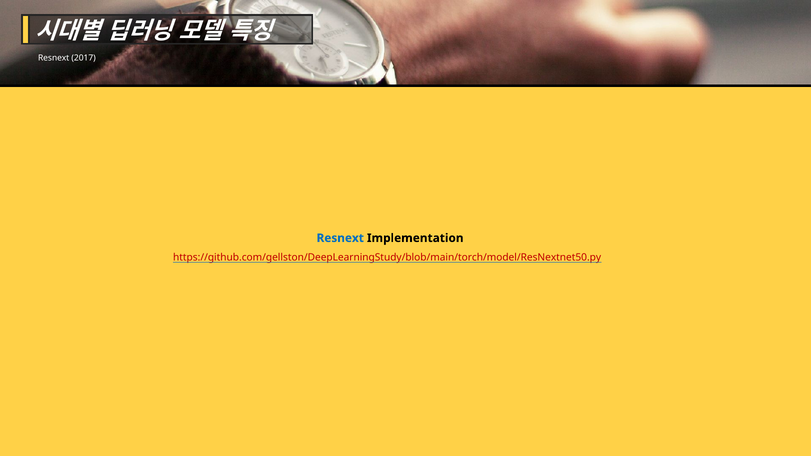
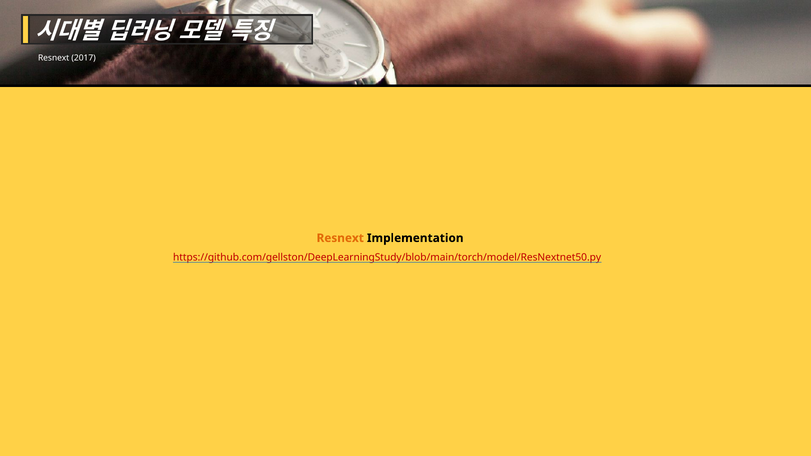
Resnext at (340, 238) colour: blue -> orange
